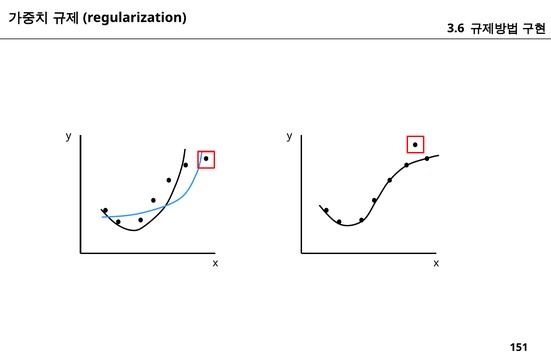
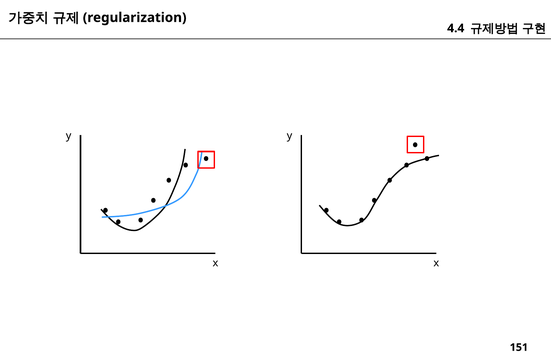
3.6: 3.6 -> 4.4
